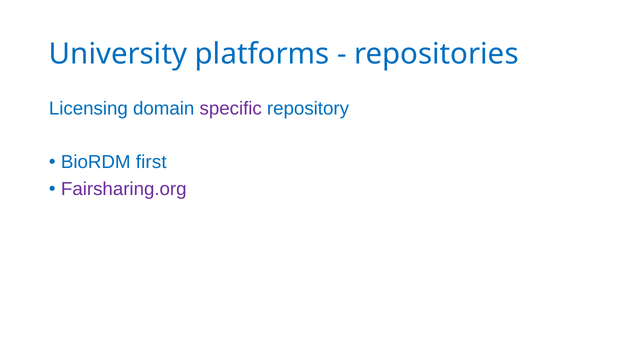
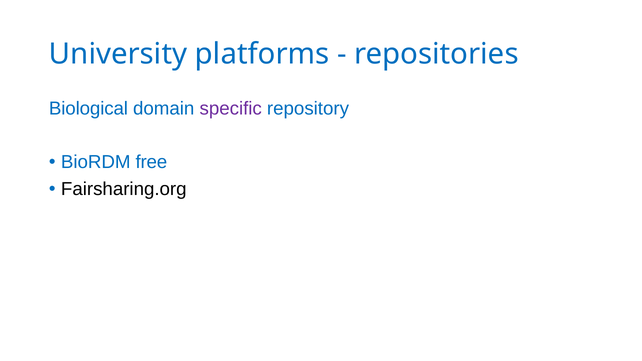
Licensing: Licensing -> Biological
first: first -> free
Fairsharing.org colour: purple -> black
